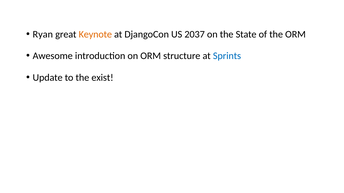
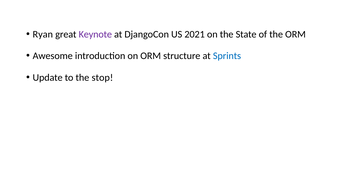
Keynote colour: orange -> purple
2037: 2037 -> 2021
exist: exist -> stop
